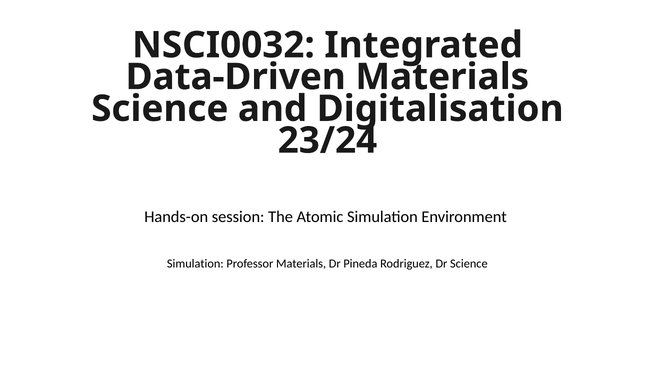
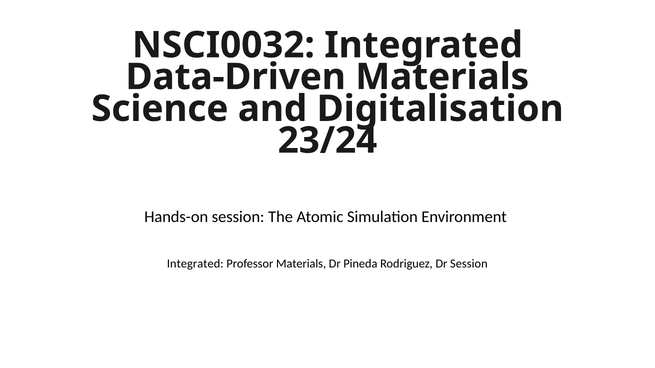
Simulation at (195, 264): Simulation -> Integrated
Dr Science: Science -> Session
